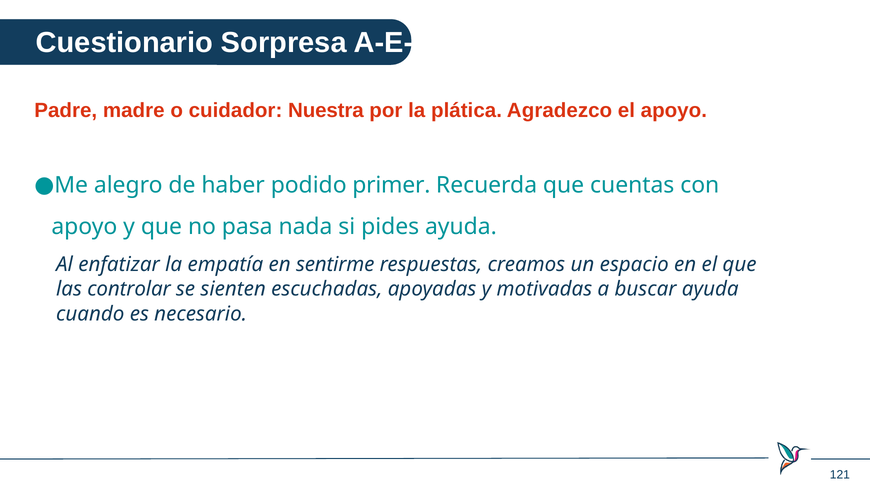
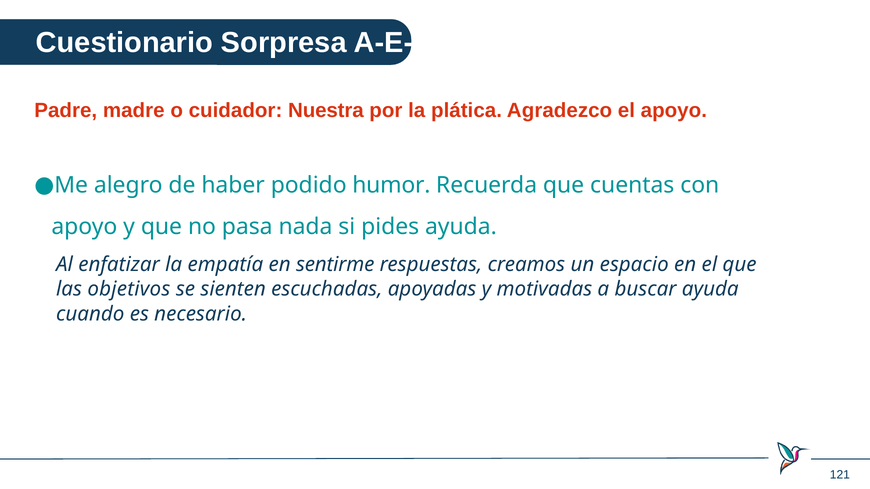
primer: primer -> humor
controlar: controlar -> objetivos
